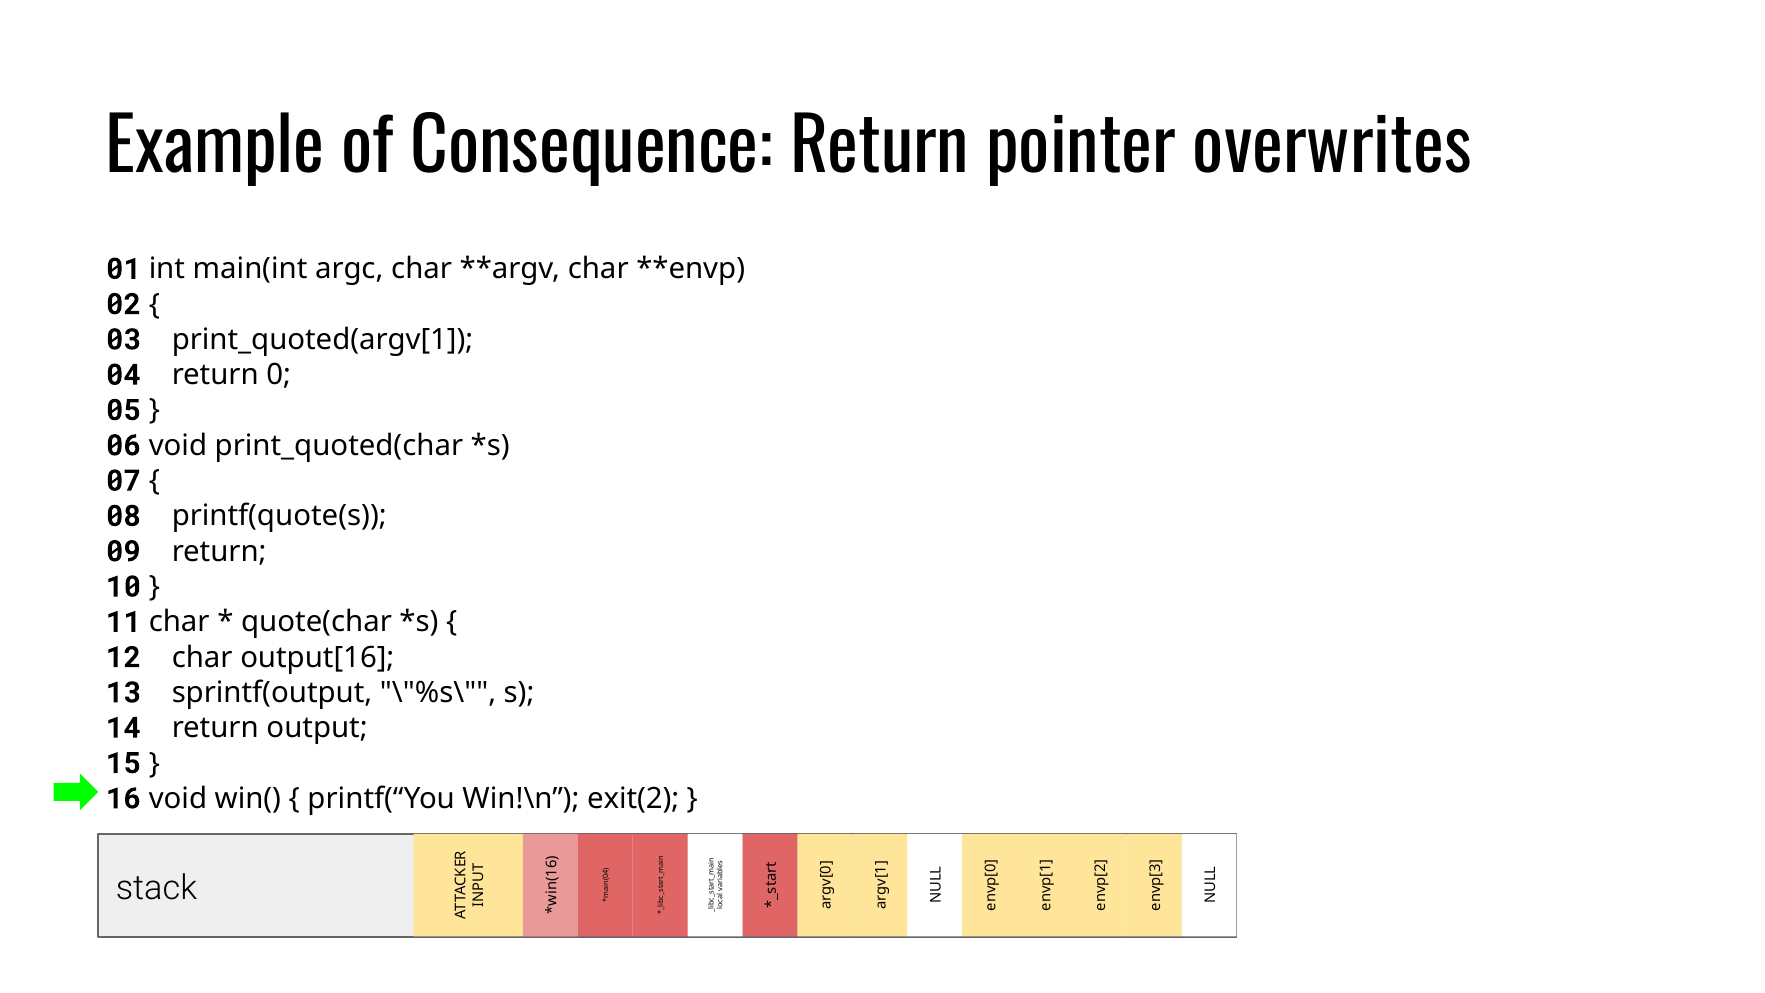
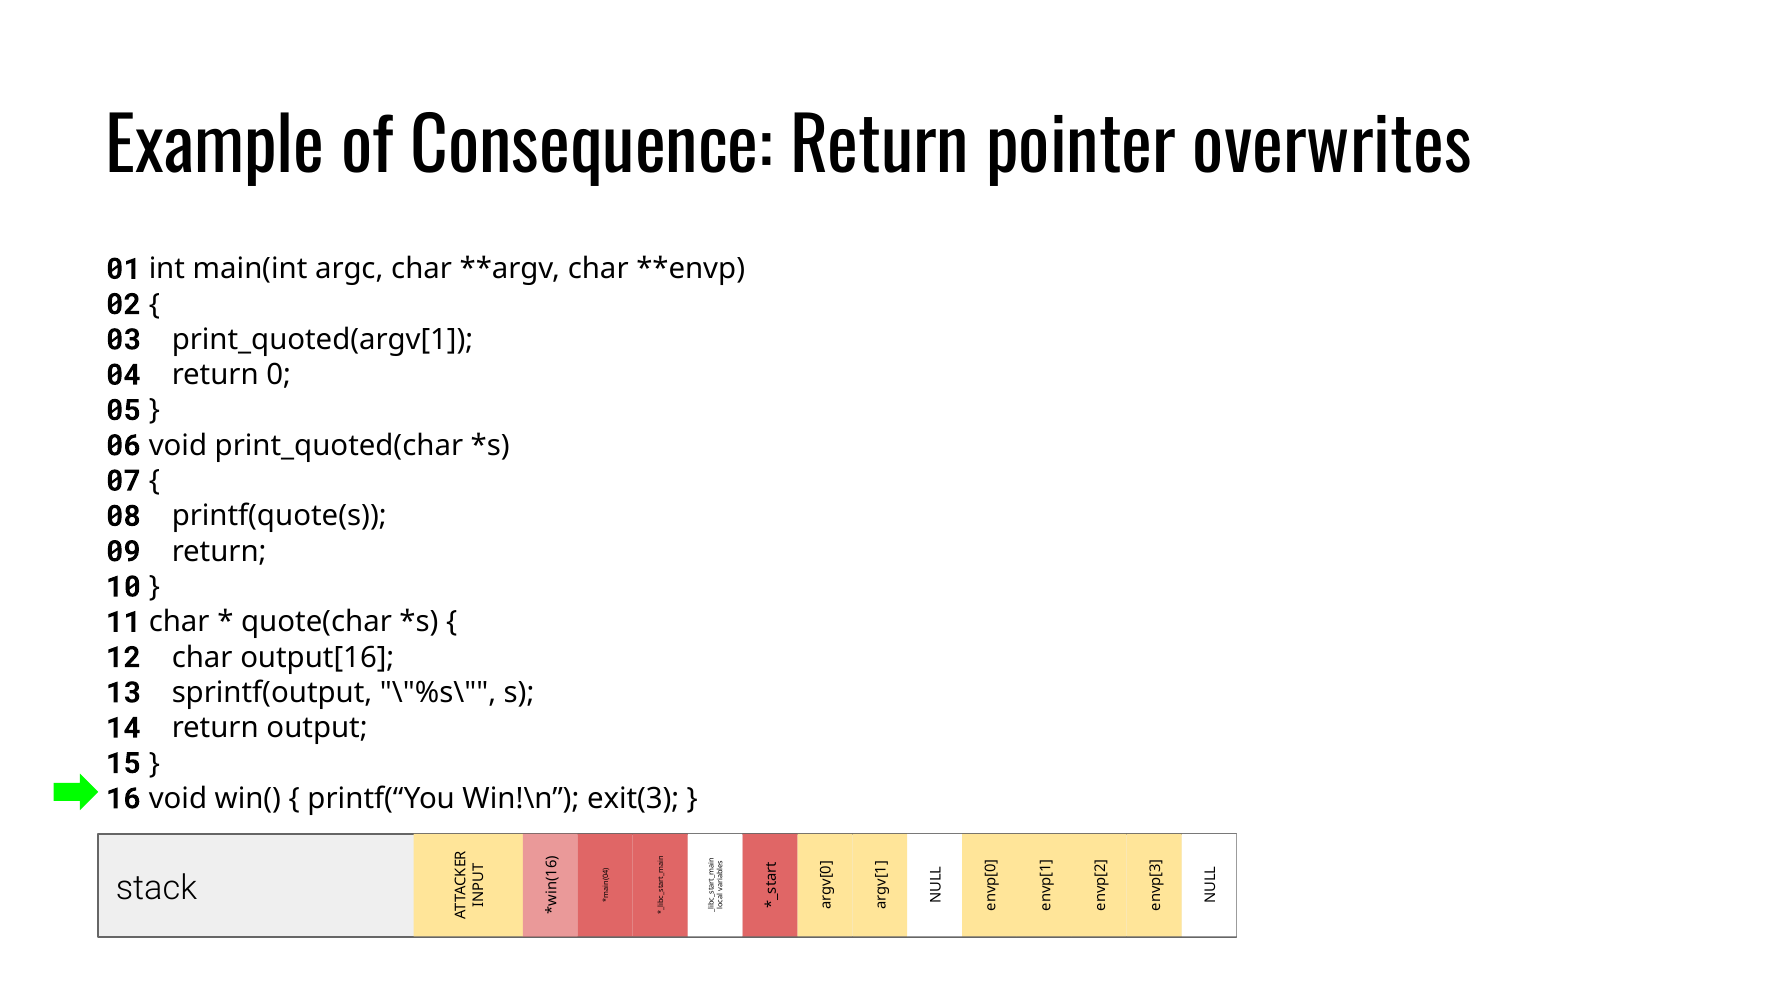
exit(2: exit(2 -> exit(3
